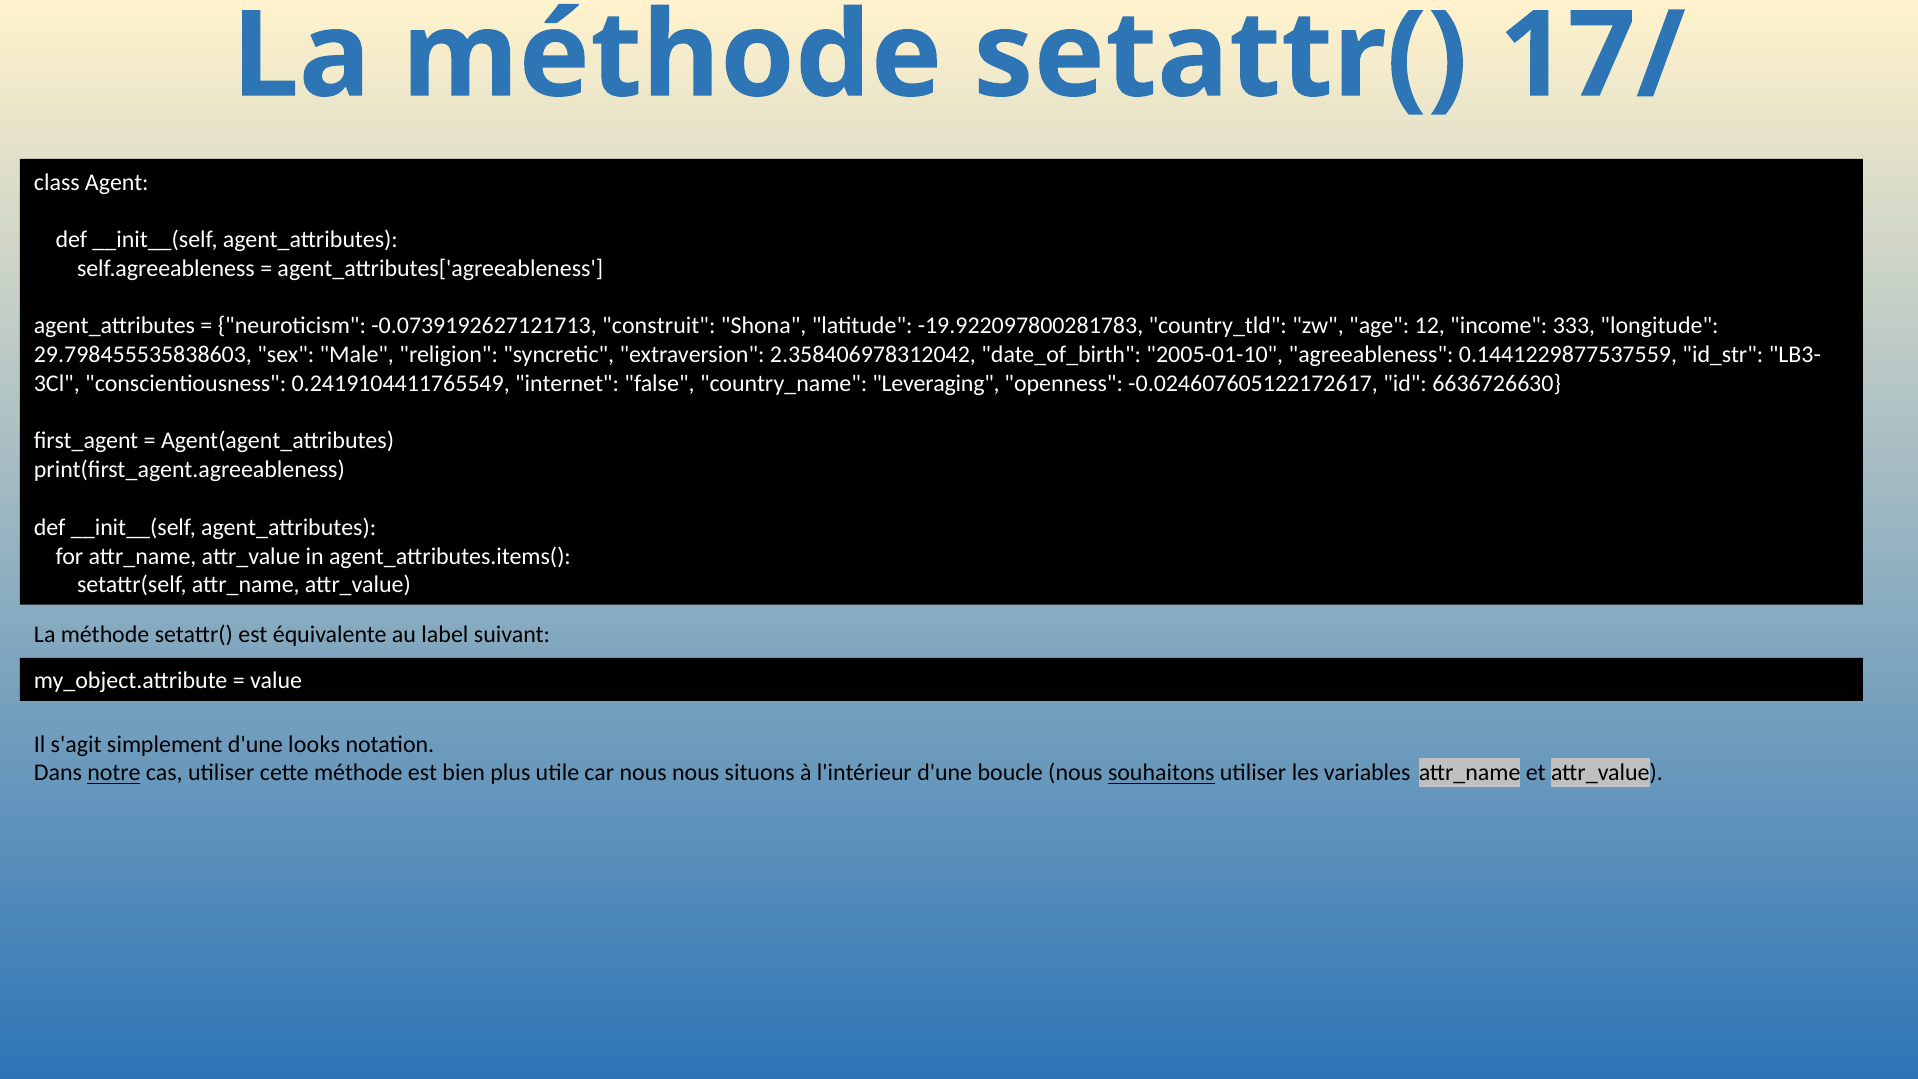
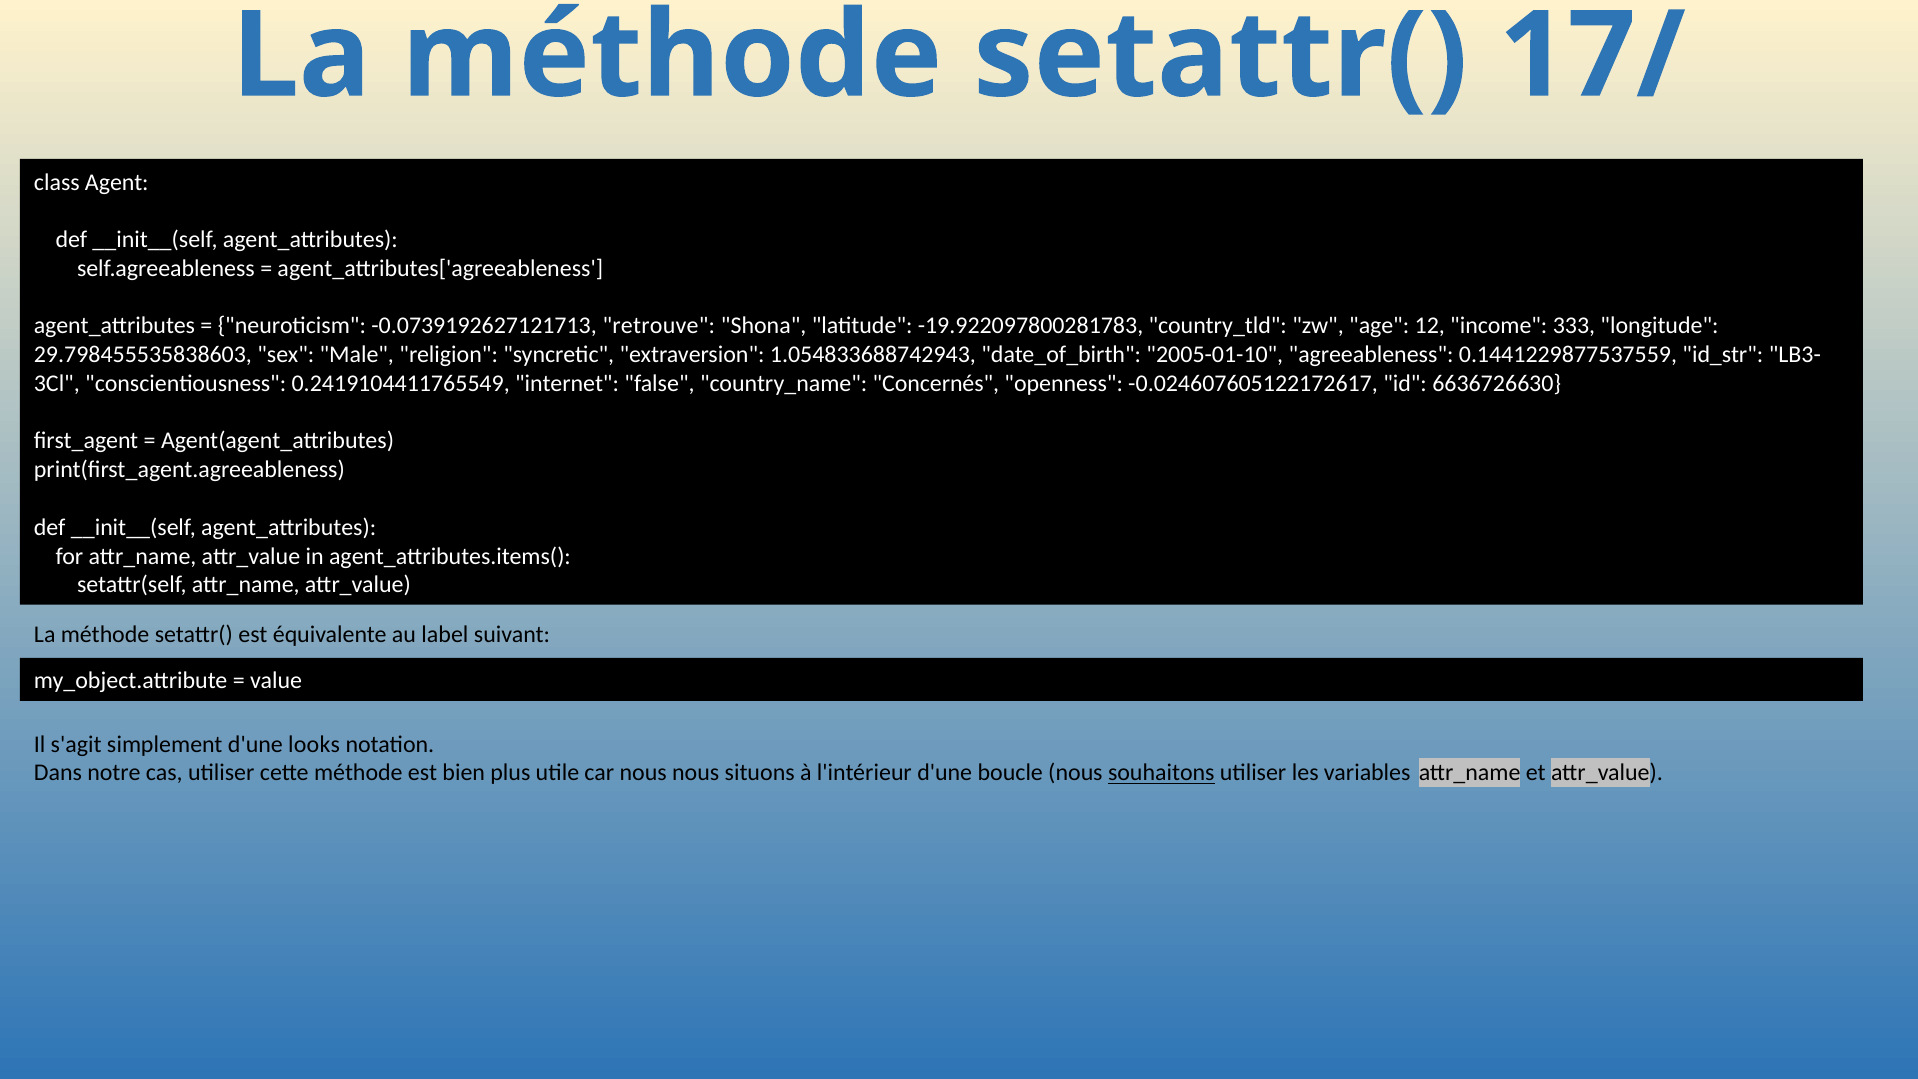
construit: construit -> retrouve
2.358406978312042: 2.358406978312042 -> 1.054833688742943
Leveraging: Leveraging -> Concernés
notre underline: present -> none
